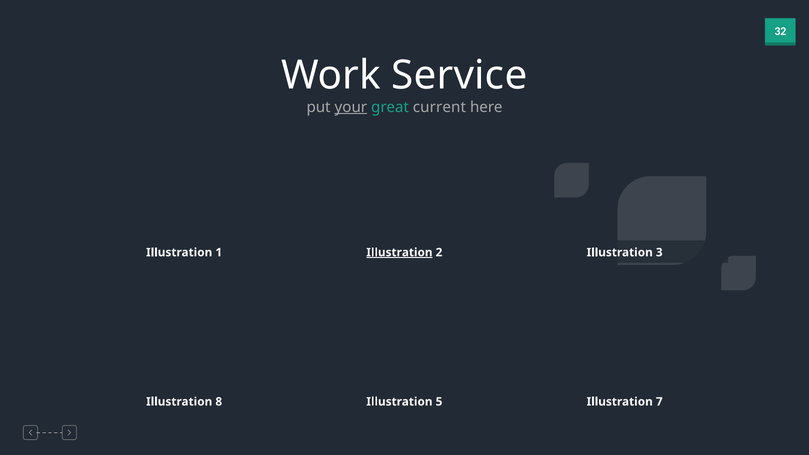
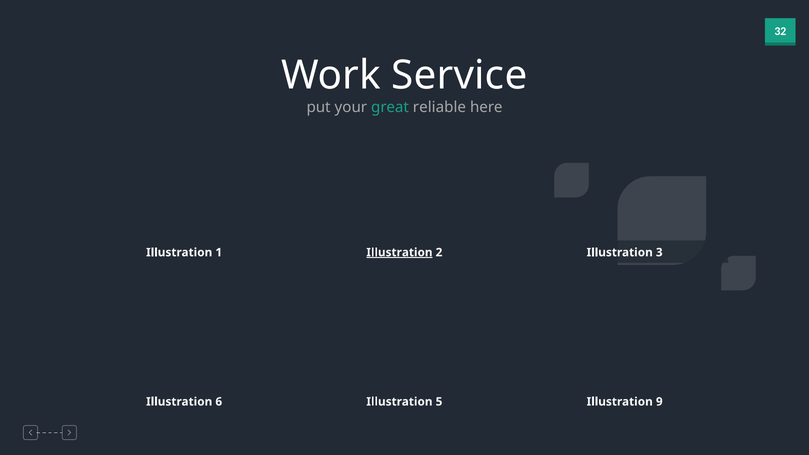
your underline: present -> none
current: current -> reliable
8: 8 -> 6
7: 7 -> 9
